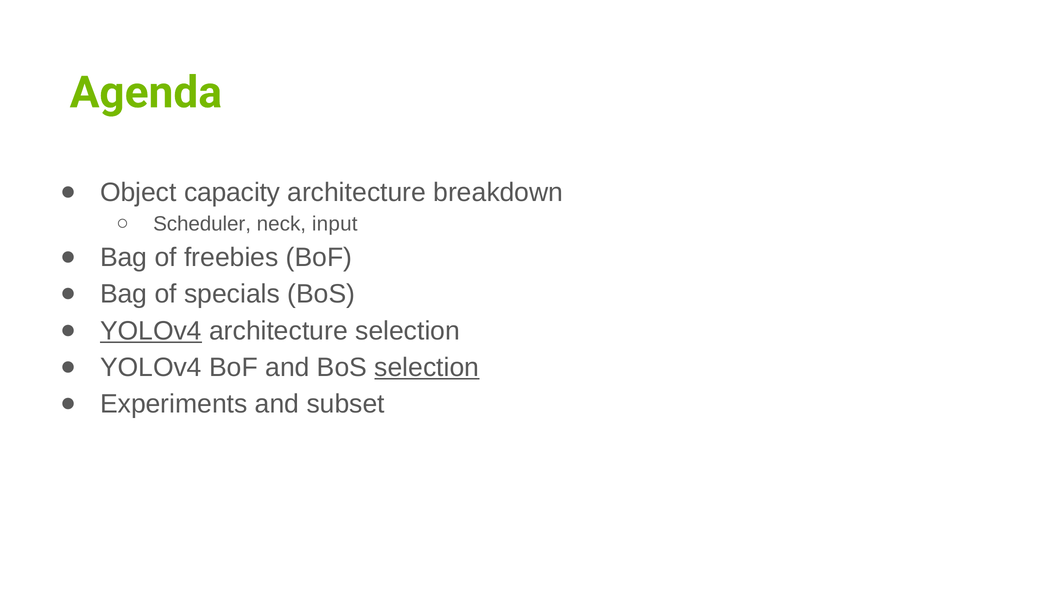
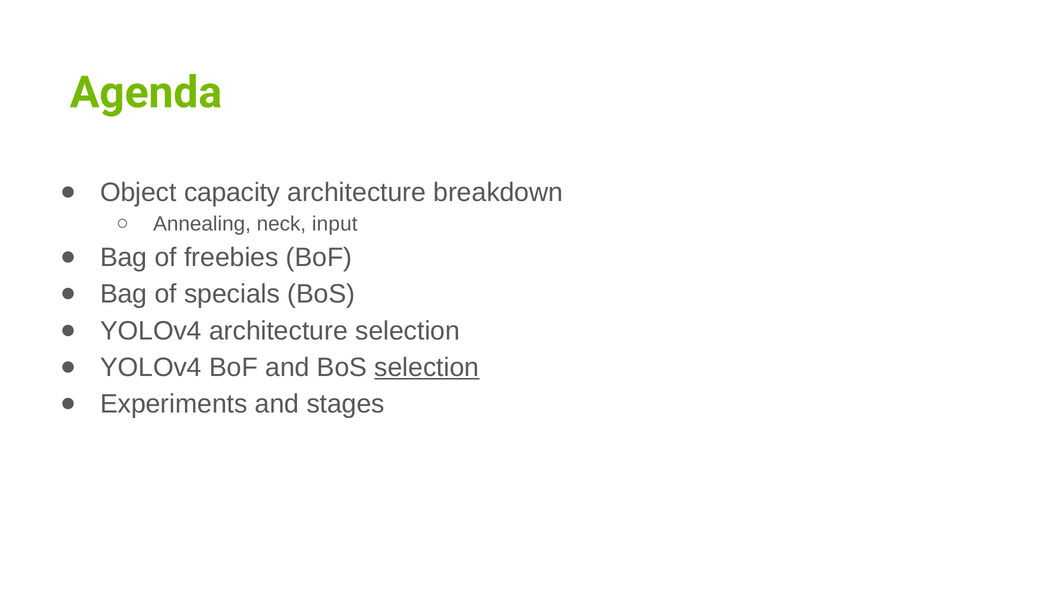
Scheduler: Scheduler -> Annealing
YOLOv4 at (151, 331) underline: present -> none
subset: subset -> stages
